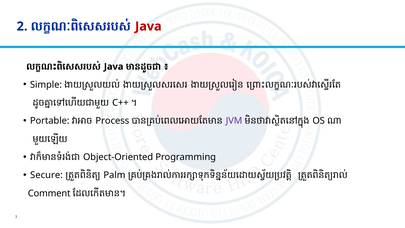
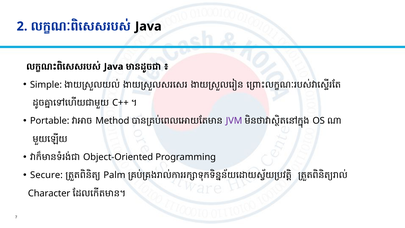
Java at (148, 26) colour: red -> black
Process: Process -> Method
Comment: Comment -> Character
